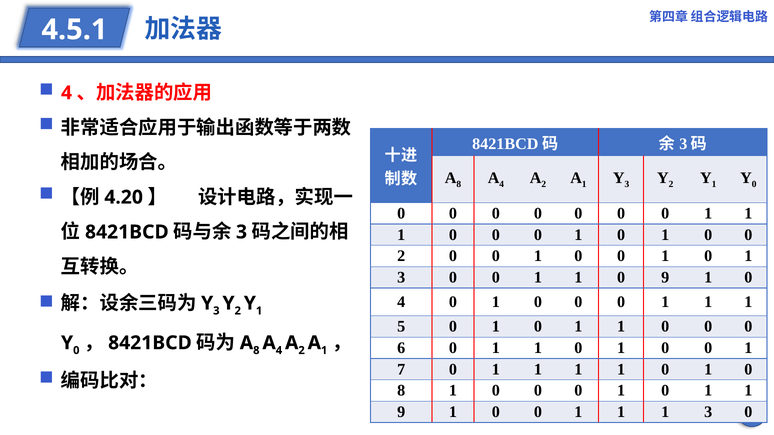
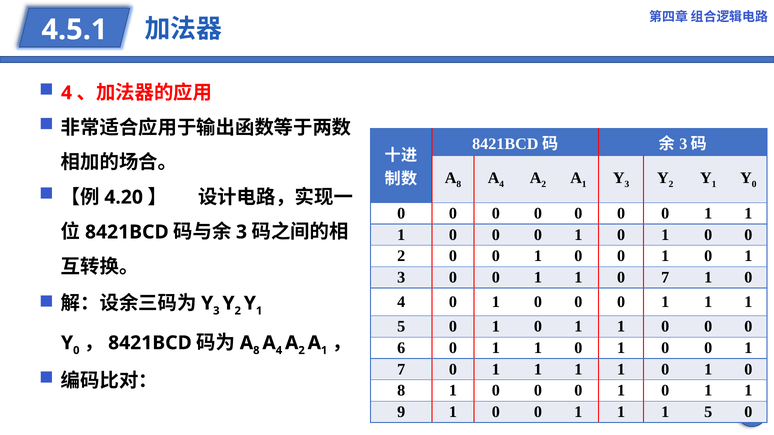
0 9: 9 -> 7
3 at (708, 412): 3 -> 5
